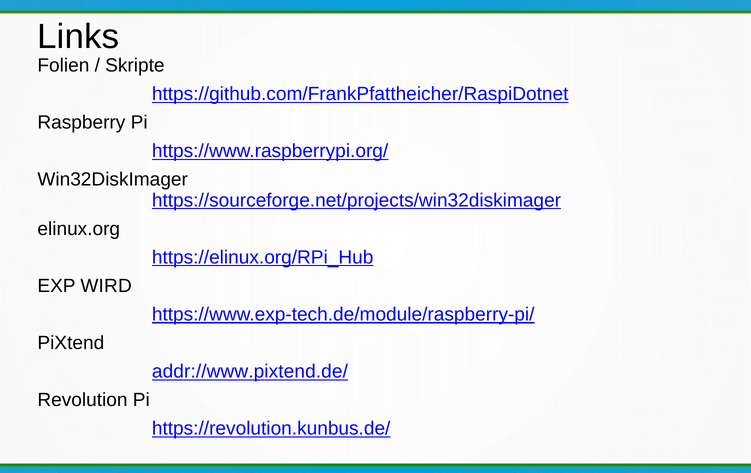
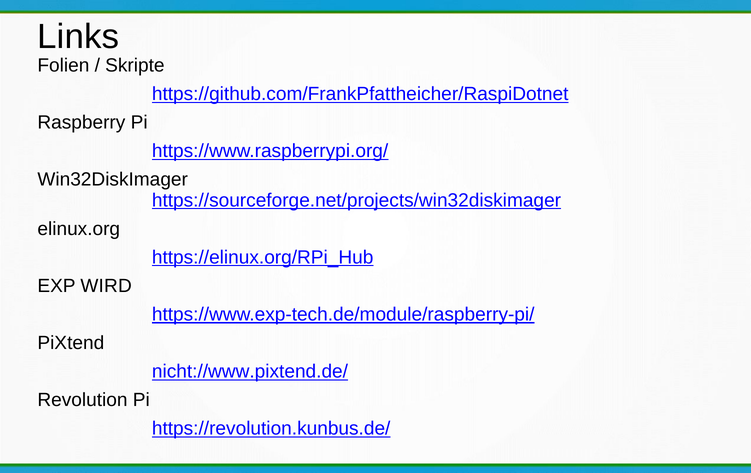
addr://www.pixtend.de/: addr://www.pixtend.de/ -> nicht://www.pixtend.de/
